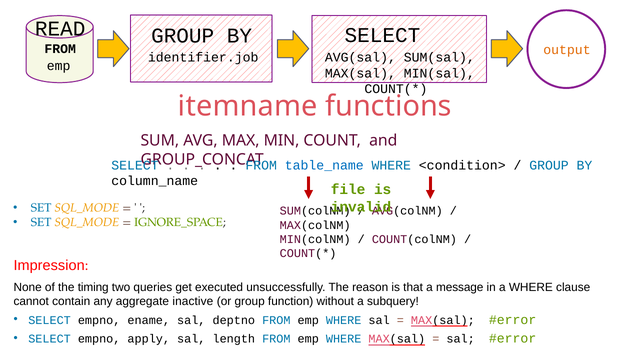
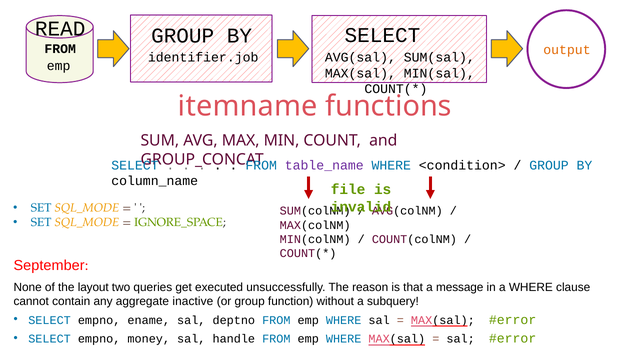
table_name colour: blue -> purple
Impression: Impression -> September
timing: timing -> layout
apply: apply -> money
length: length -> handle
